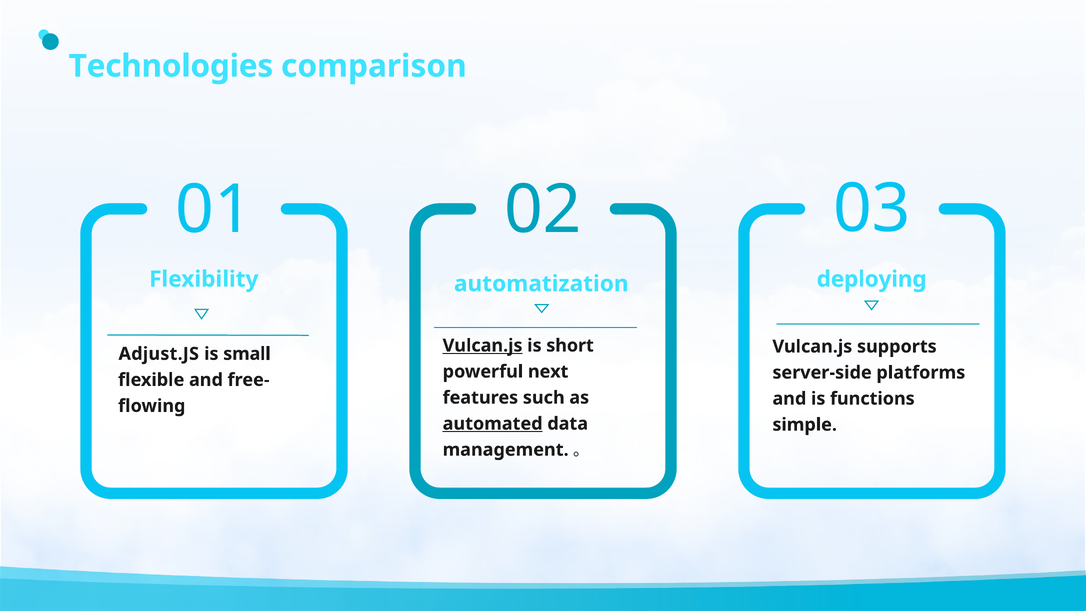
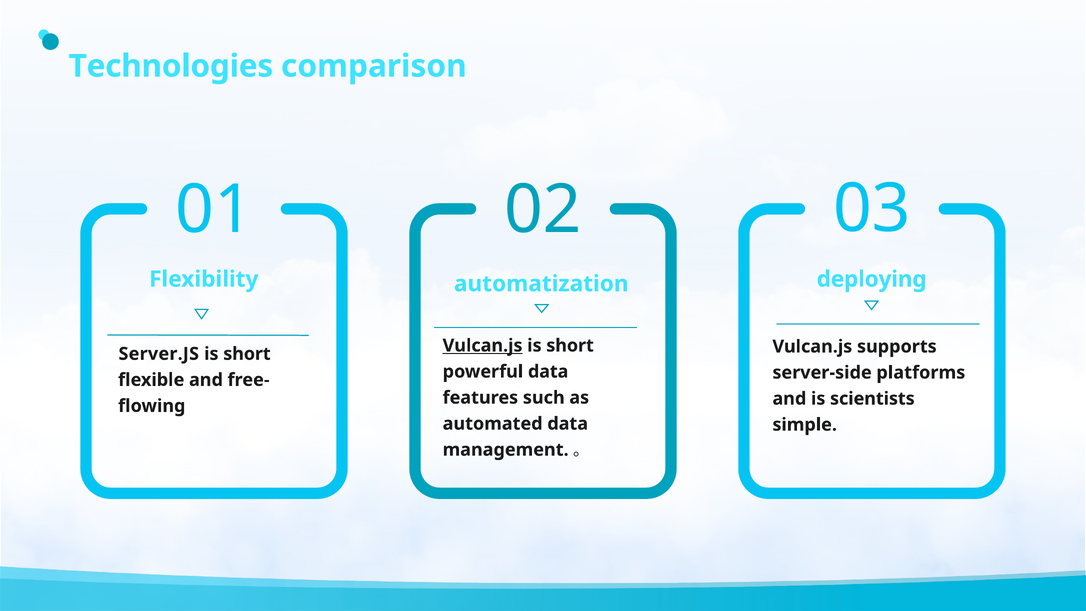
Adjust.JS: Adjust.JS -> Server.JS
small at (247, 354): small -> short
powerful next: next -> data
functions: functions -> scientists
automated underline: present -> none
